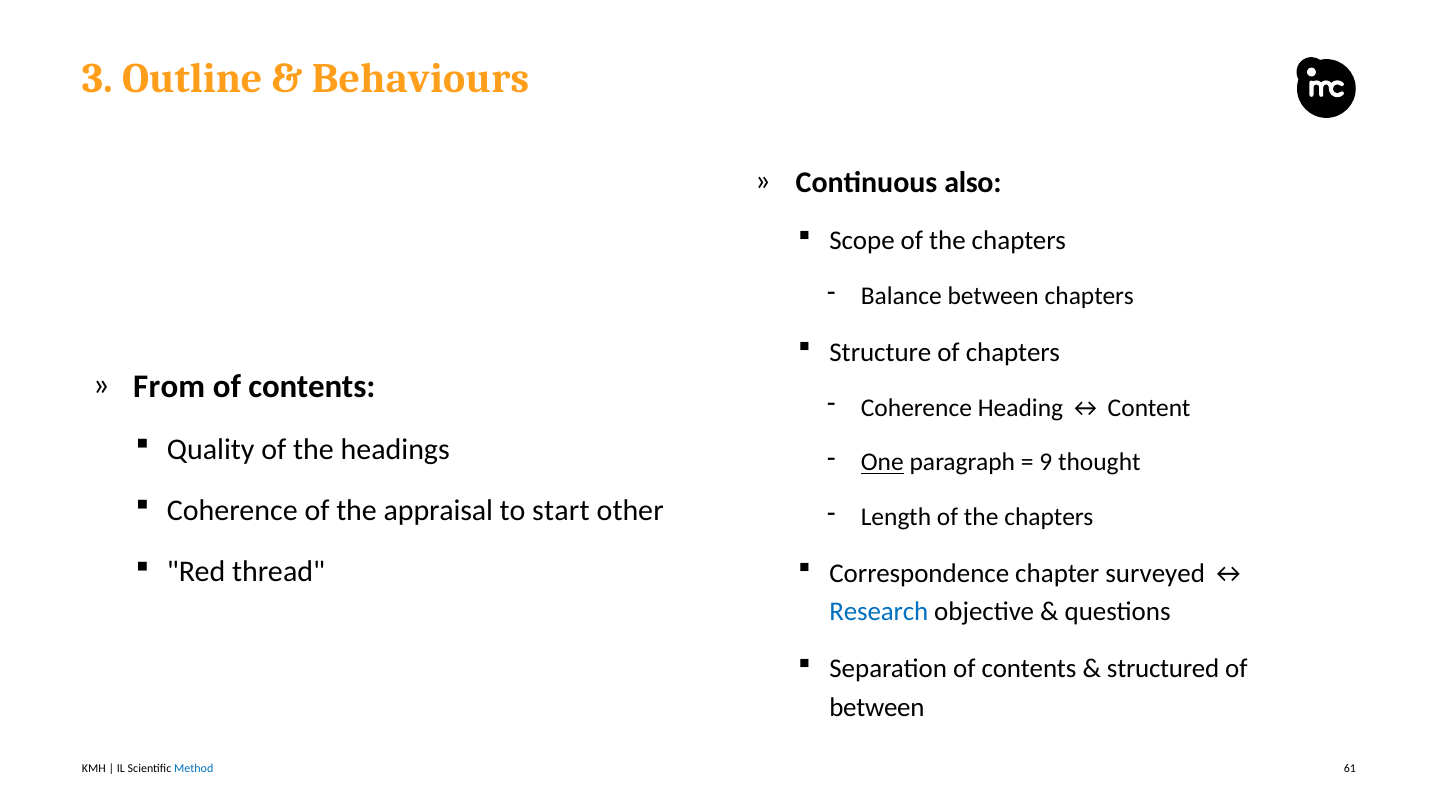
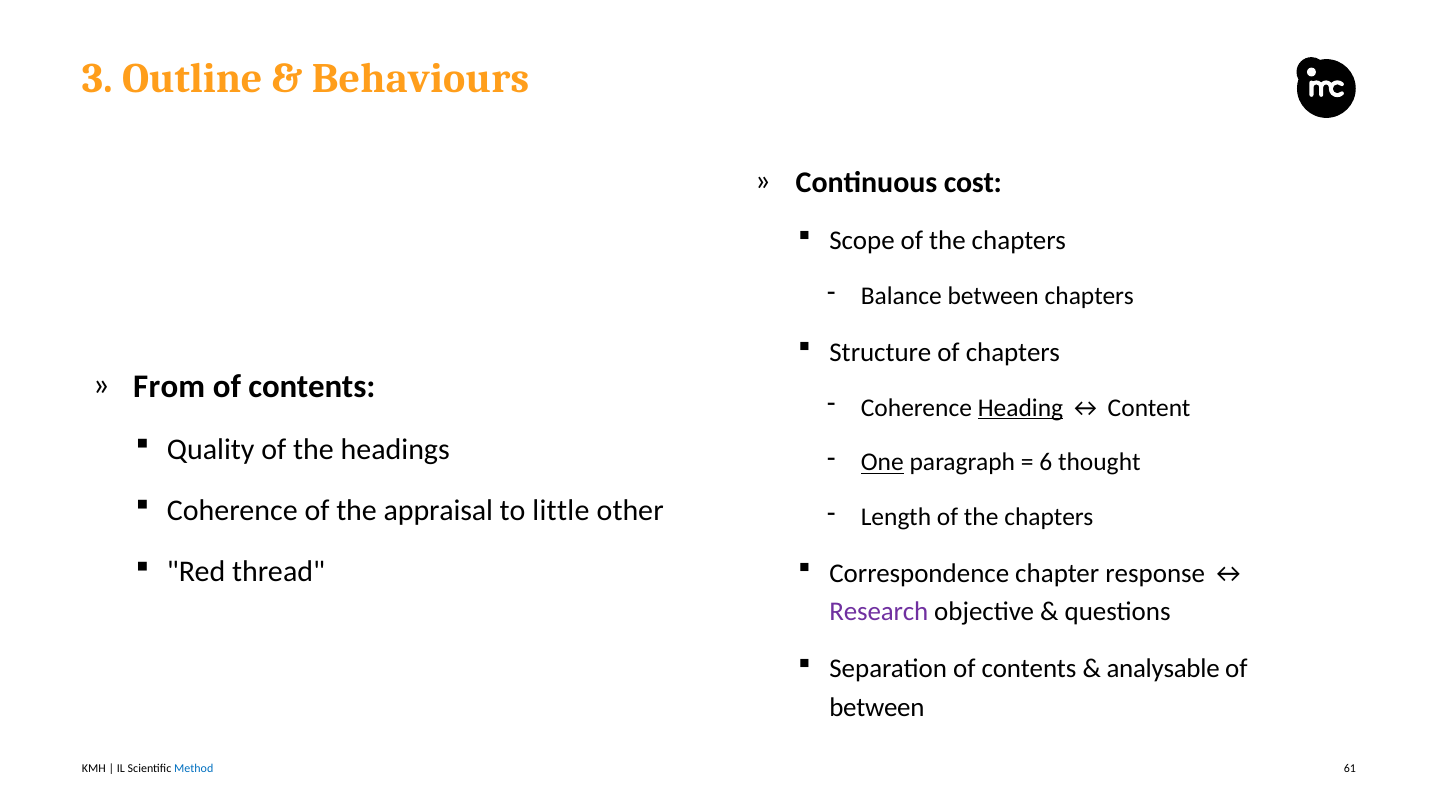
also: also -> cost
Heading underline: none -> present
9: 9 -> 6
start: start -> little
surveyed: surveyed -> response
Research colour: blue -> purple
structured: structured -> analysable
